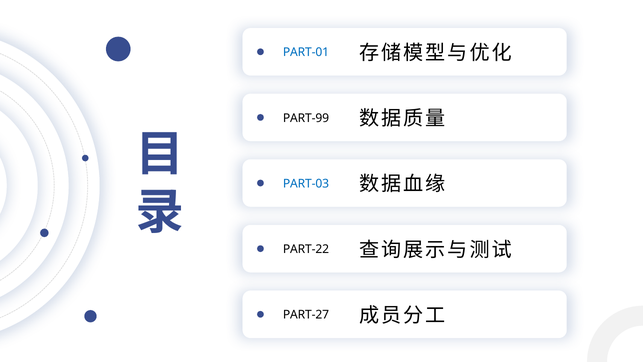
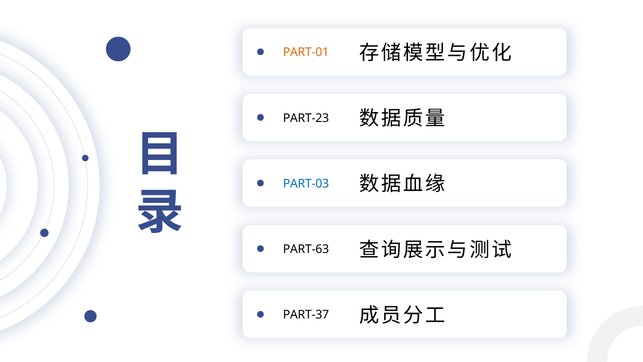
PART-01 colour: blue -> orange
PART-99: PART-99 -> PART-23
PART-22: PART-22 -> PART-63
PART-27: PART-27 -> PART-37
